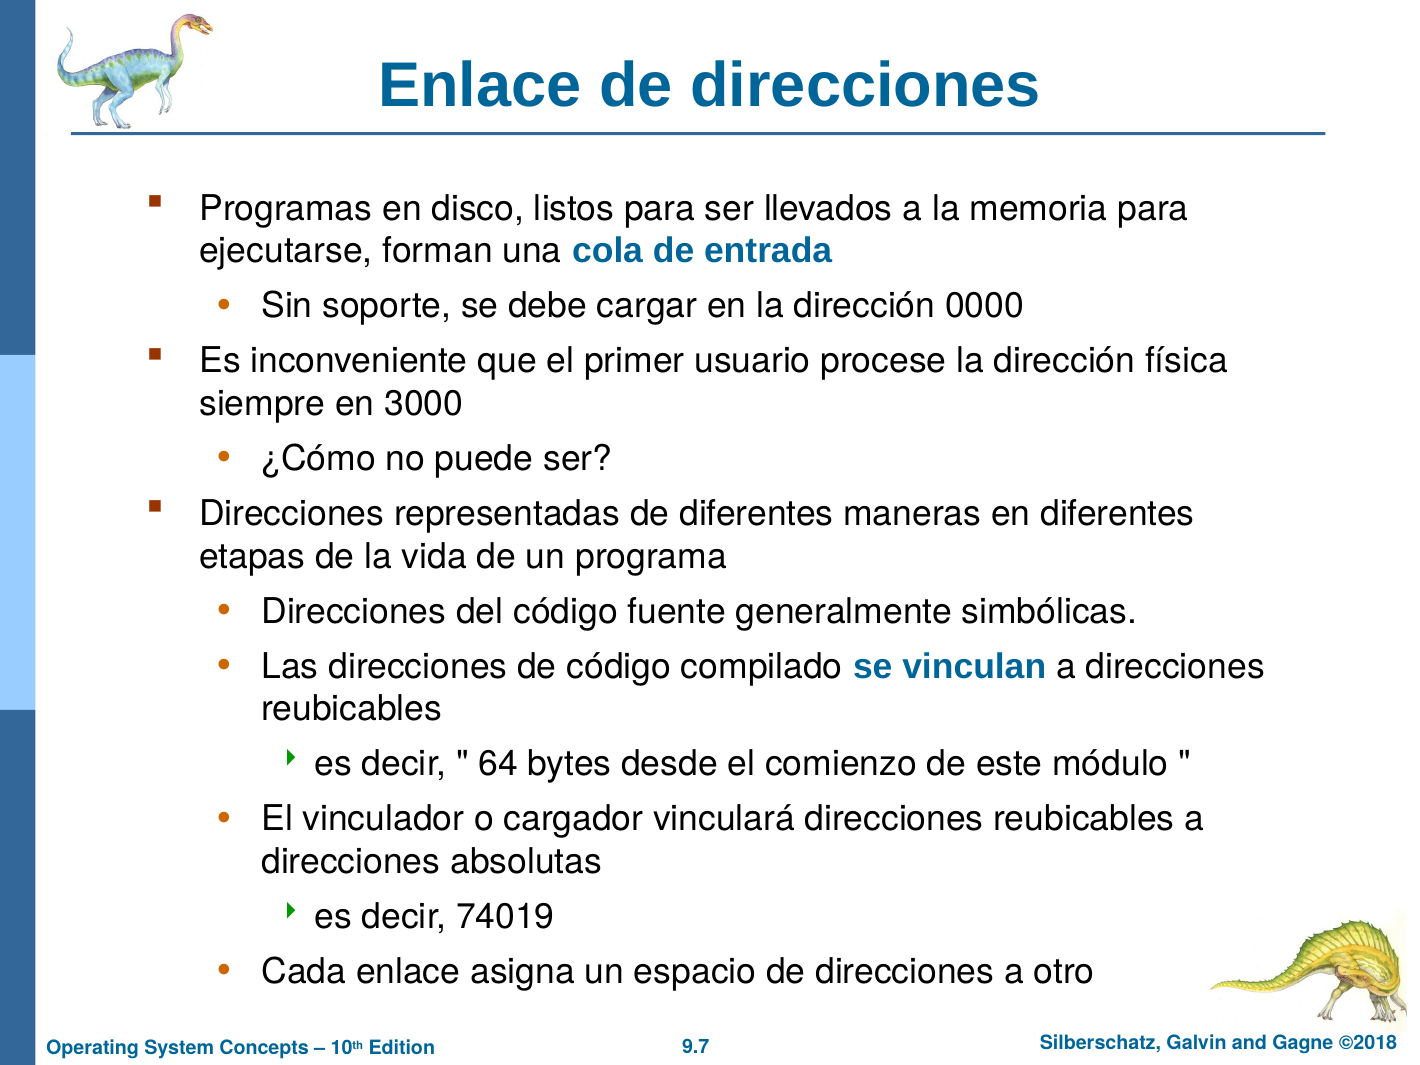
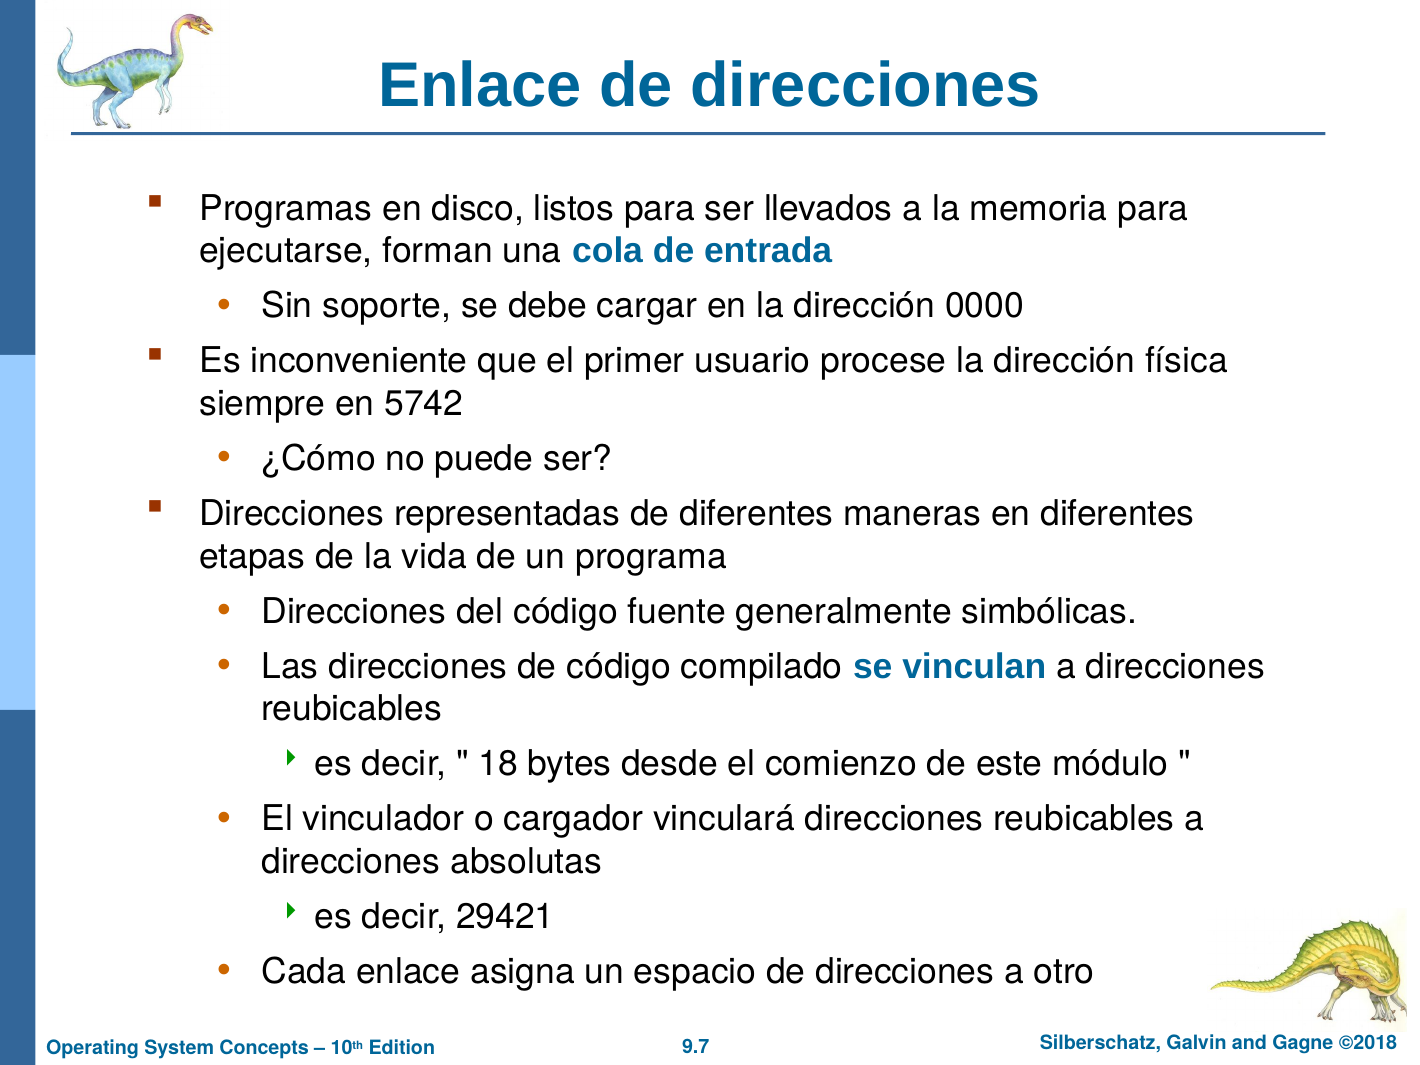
3000: 3000 -> 5742
64: 64 -> 18
74019: 74019 -> 29421
